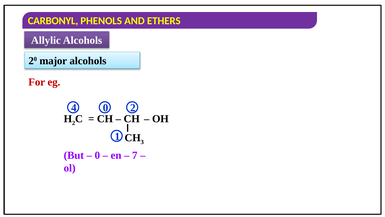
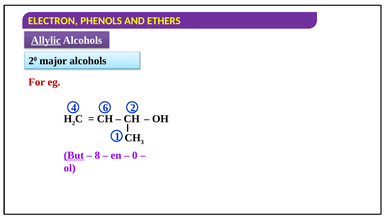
CARBONYL: CARBONYL -> ELECTRON
Allylic underline: none -> present
4 0: 0 -> 6
But underline: none -> present
0 at (97, 155): 0 -> 8
7: 7 -> 0
